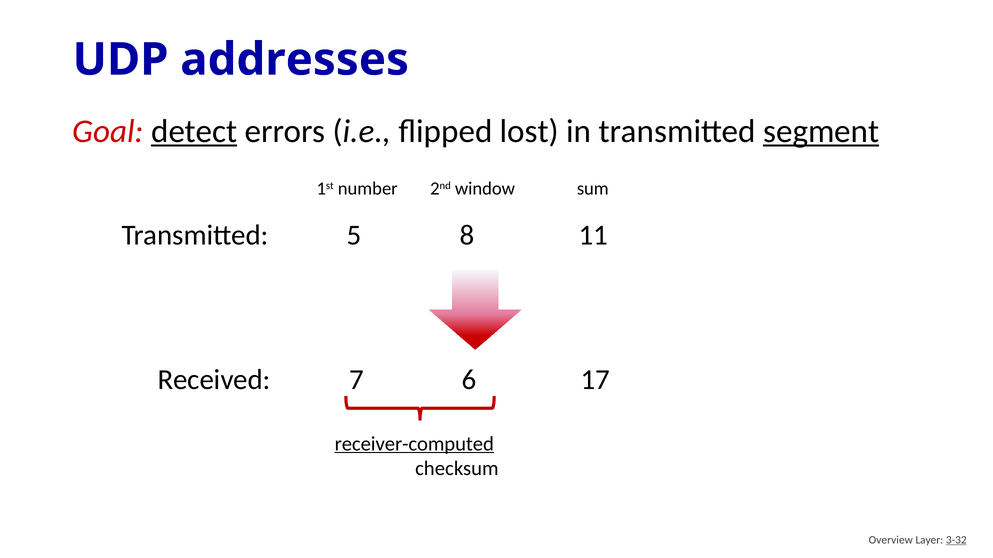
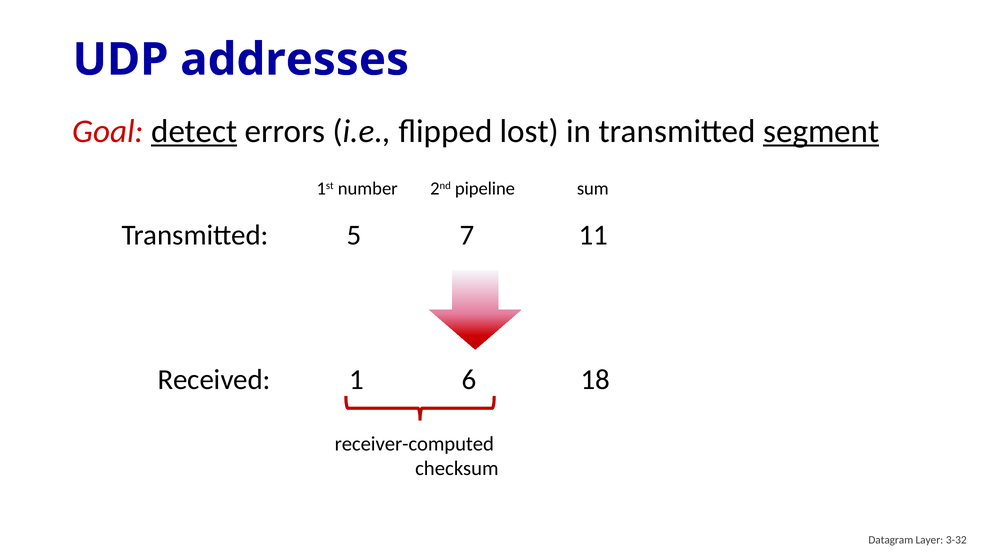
window: window -> pipeline
8: 8 -> 7
7: 7 -> 1
17: 17 -> 18
receiver-computed underline: present -> none
Overview: Overview -> Datagram
3-32 underline: present -> none
